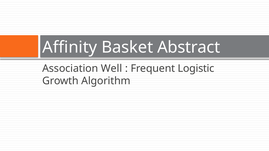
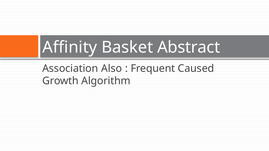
Well: Well -> Also
Logistic: Logistic -> Caused
